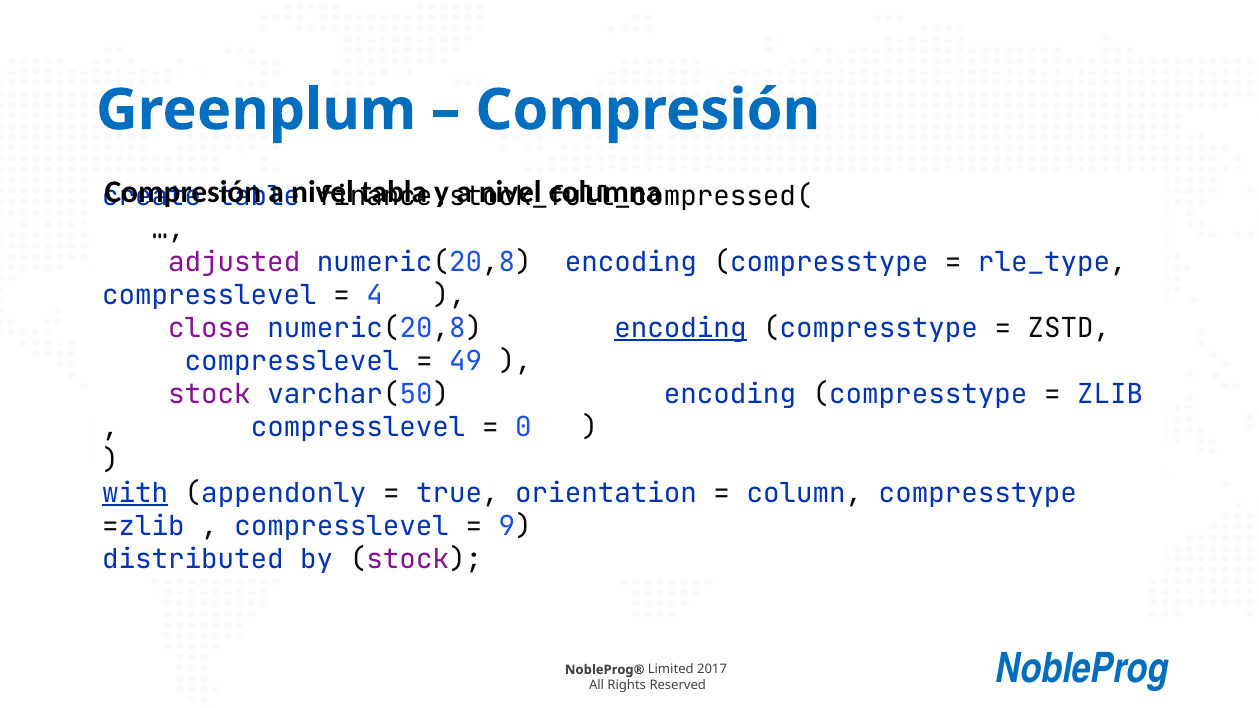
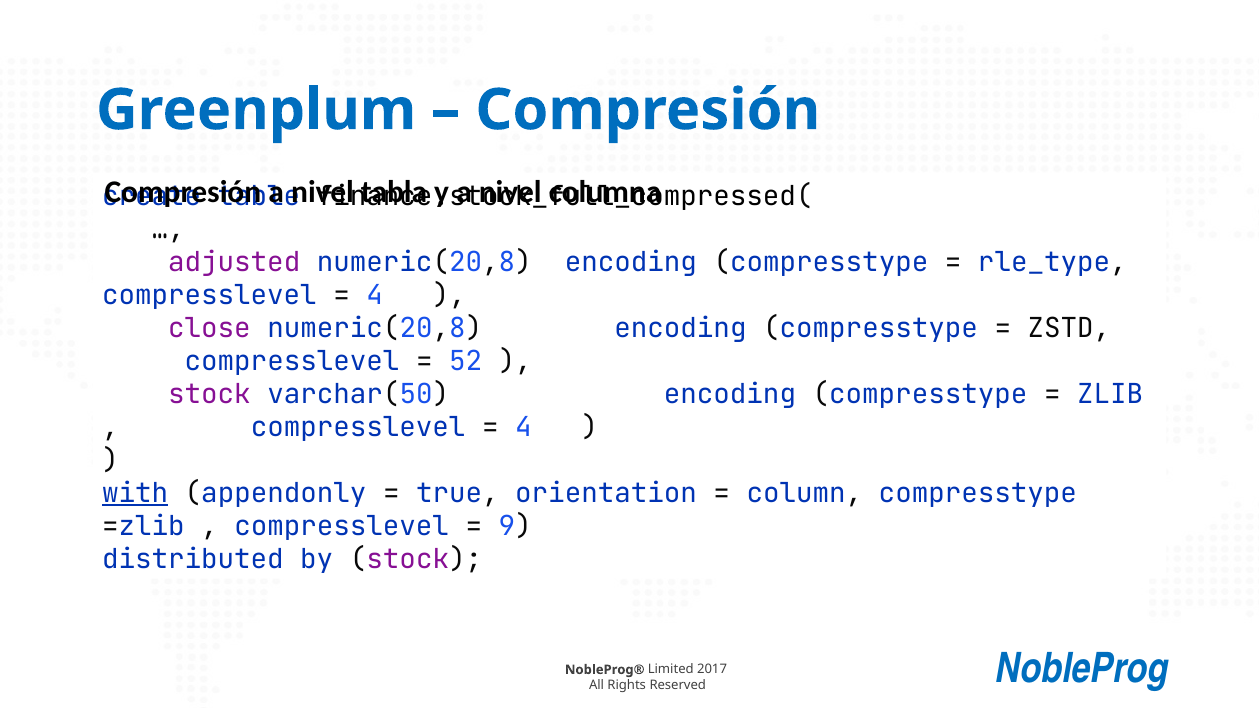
encoding at (680, 328) underline: present -> none
49: 49 -> 52
0 at (523, 427): 0 -> 4
